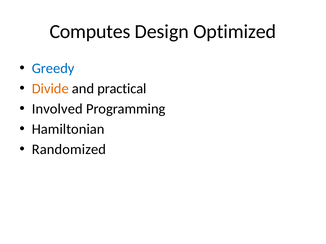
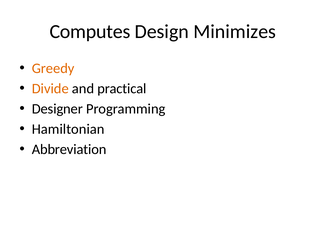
Optimized: Optimized -> Minimizes
Greedy colour: blue -> orange
Involved: Involved -> Designer
Randomized: Randomized -> Abbreviation
